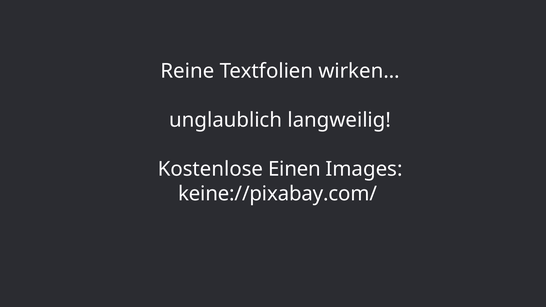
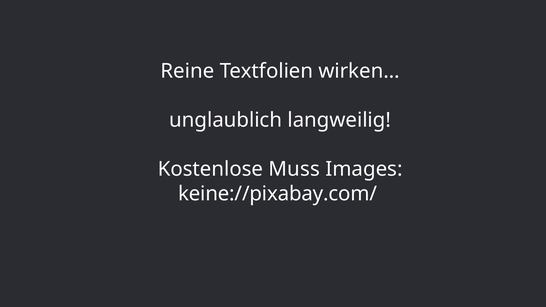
Einen: Einen -> Muss
